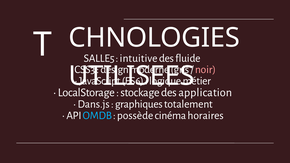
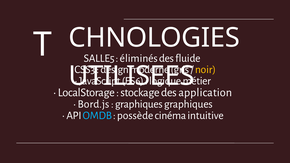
intuitive: intuitive -> éliminés
noir colour: pink -> yellow
Dans.js: Dans.js -> Bord.js
graphiques totalement: totalement -> graphiques
horaires: horaires -> intuitive
